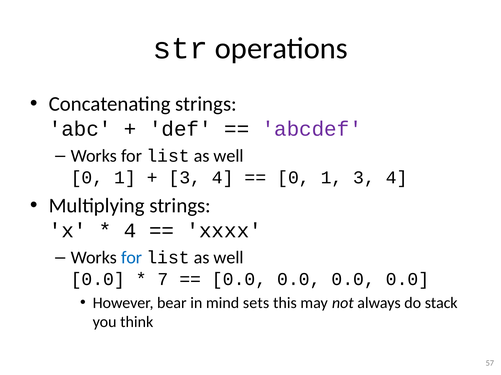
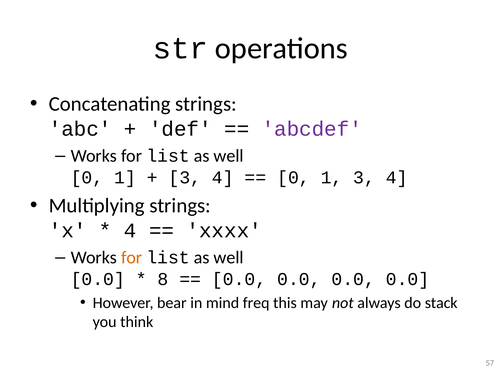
for at (132, 258) colour: blue -> orange
7: 7 -> 8
sets: sets -> freq
